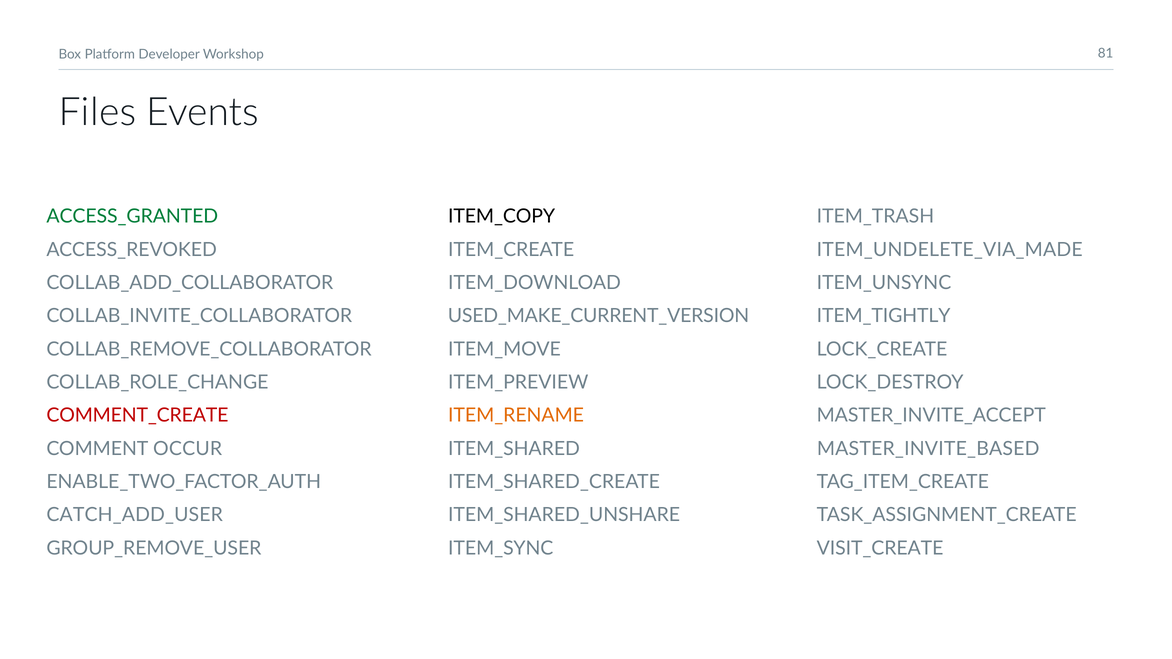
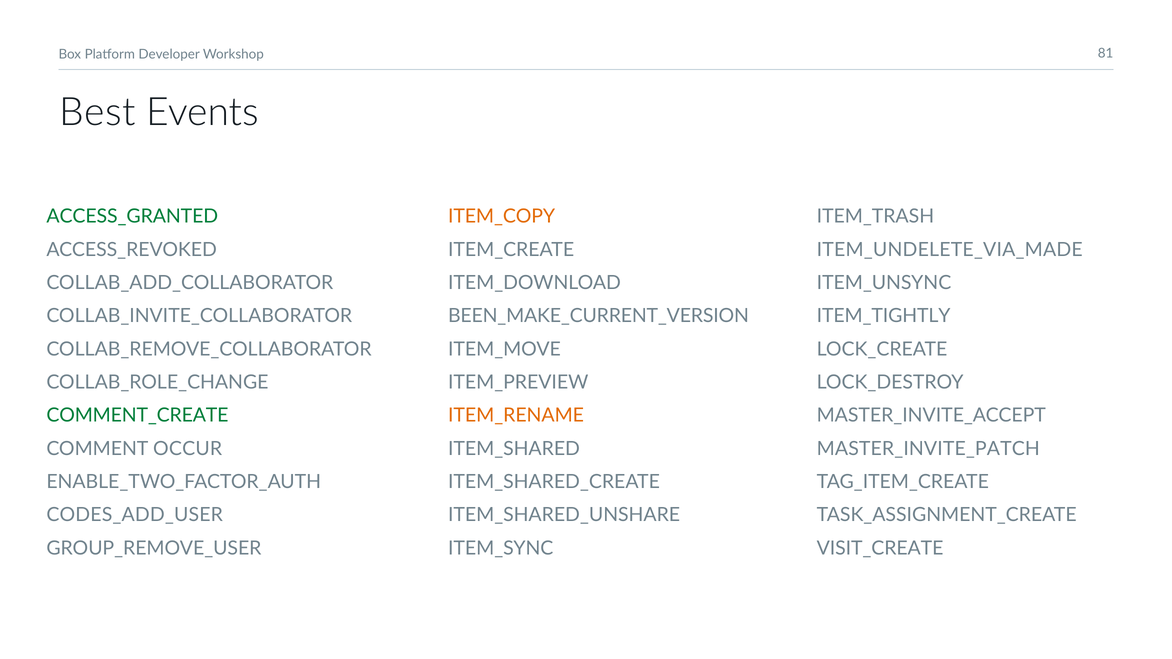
Files: Files -> Best
ITEM_COPY colour: black -> orange
USED_MAKE_CURRENT_VERSION: USED_MAKE_CURRENT_VERSION -> BEEN_MAKE_CURRENT_VERSION
COMMENT_CREATE colour: red -> green
MASTER_INVITE_BASED: MASTER_INVITE_BASED -> MASTER_INVITE_PATCH
CATCH_ADD_USER: CATCH_ADD_USER -> CODES_ADD_USER
